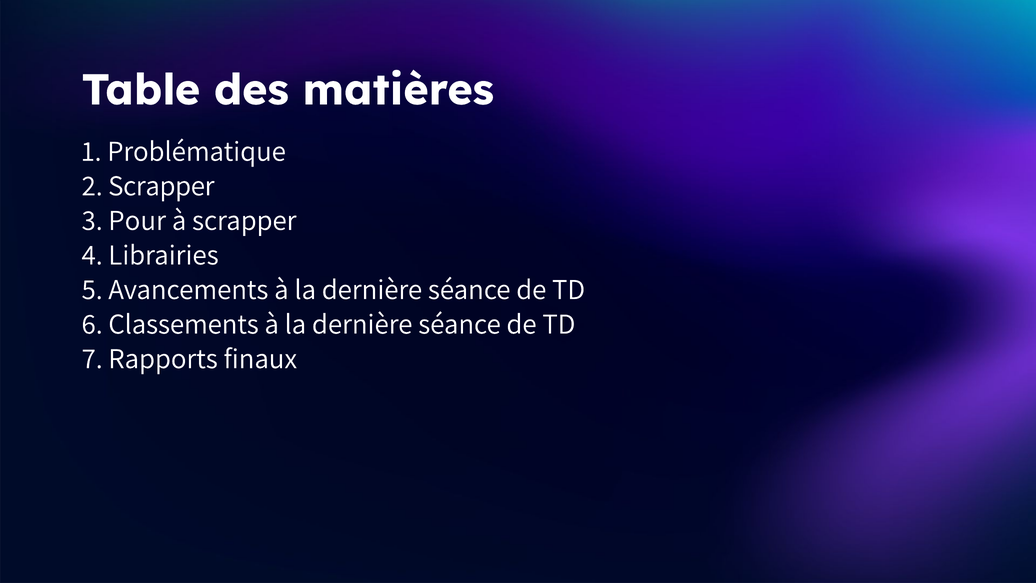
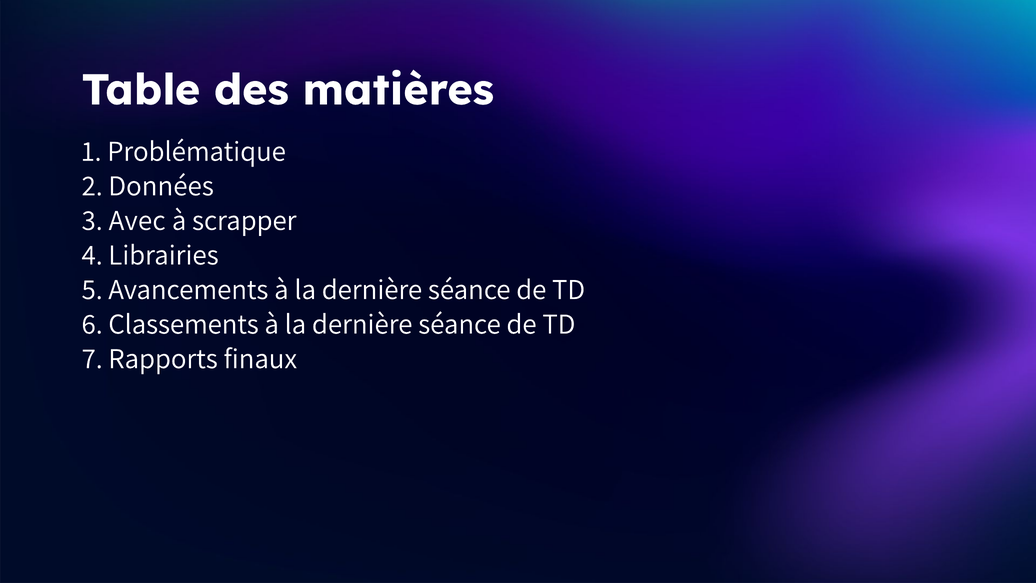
2 Scrapper: Scrapper -> Données
Pour: Pour -> Avec
